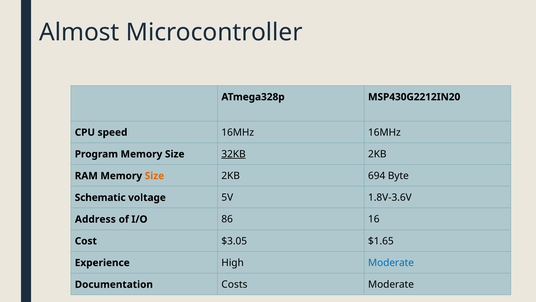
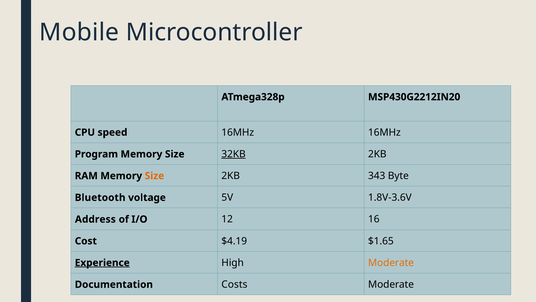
Almost: Almost -> Mobile
694: 694 -> 343
Schematic: Schematic -> Bluetooth
86: 86 -> 12
$3.05: $3.05 -> $4.19
Experience underline: none -> present
Moderate at (391, 262) colour: blue -> orange
